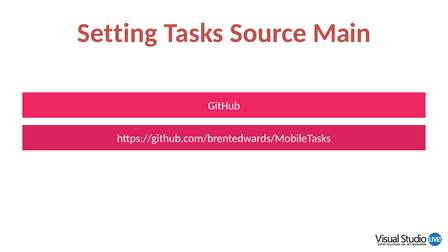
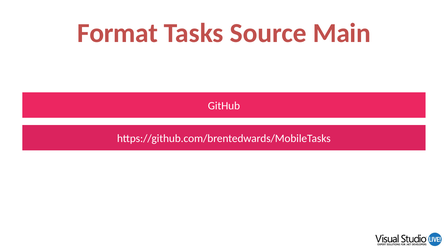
Setting: Setting -> Format
